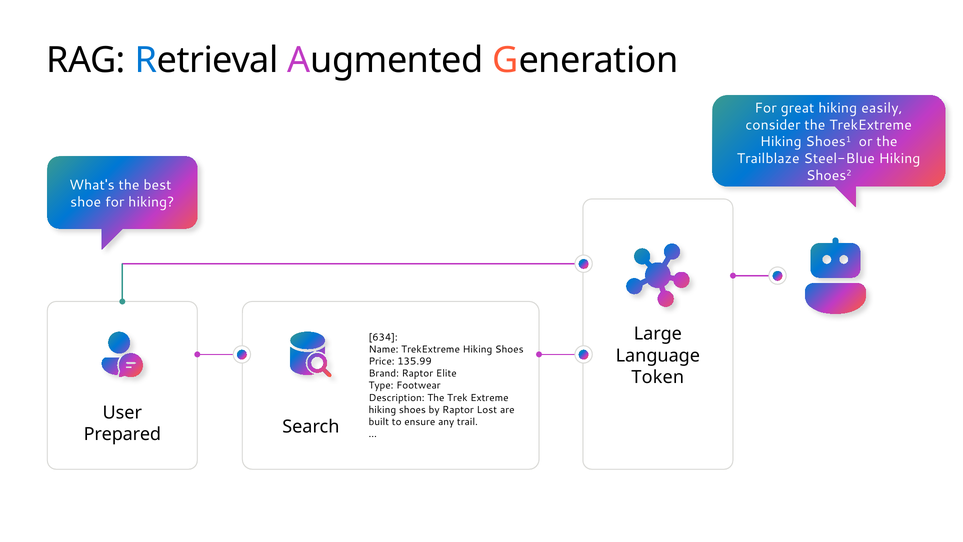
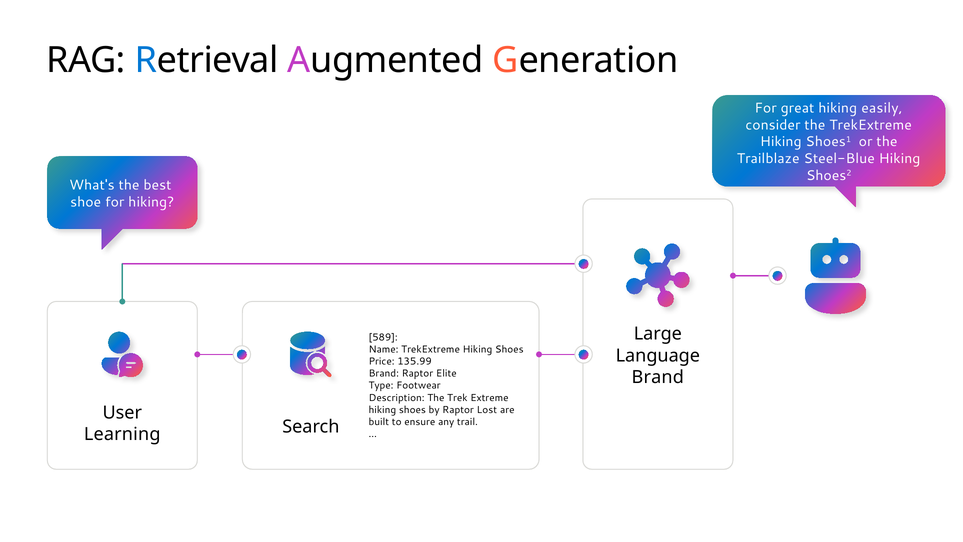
634: 634 -> 589
Token at (658, 377): Token -> Brand
Prepared: Prepared -> Learning
